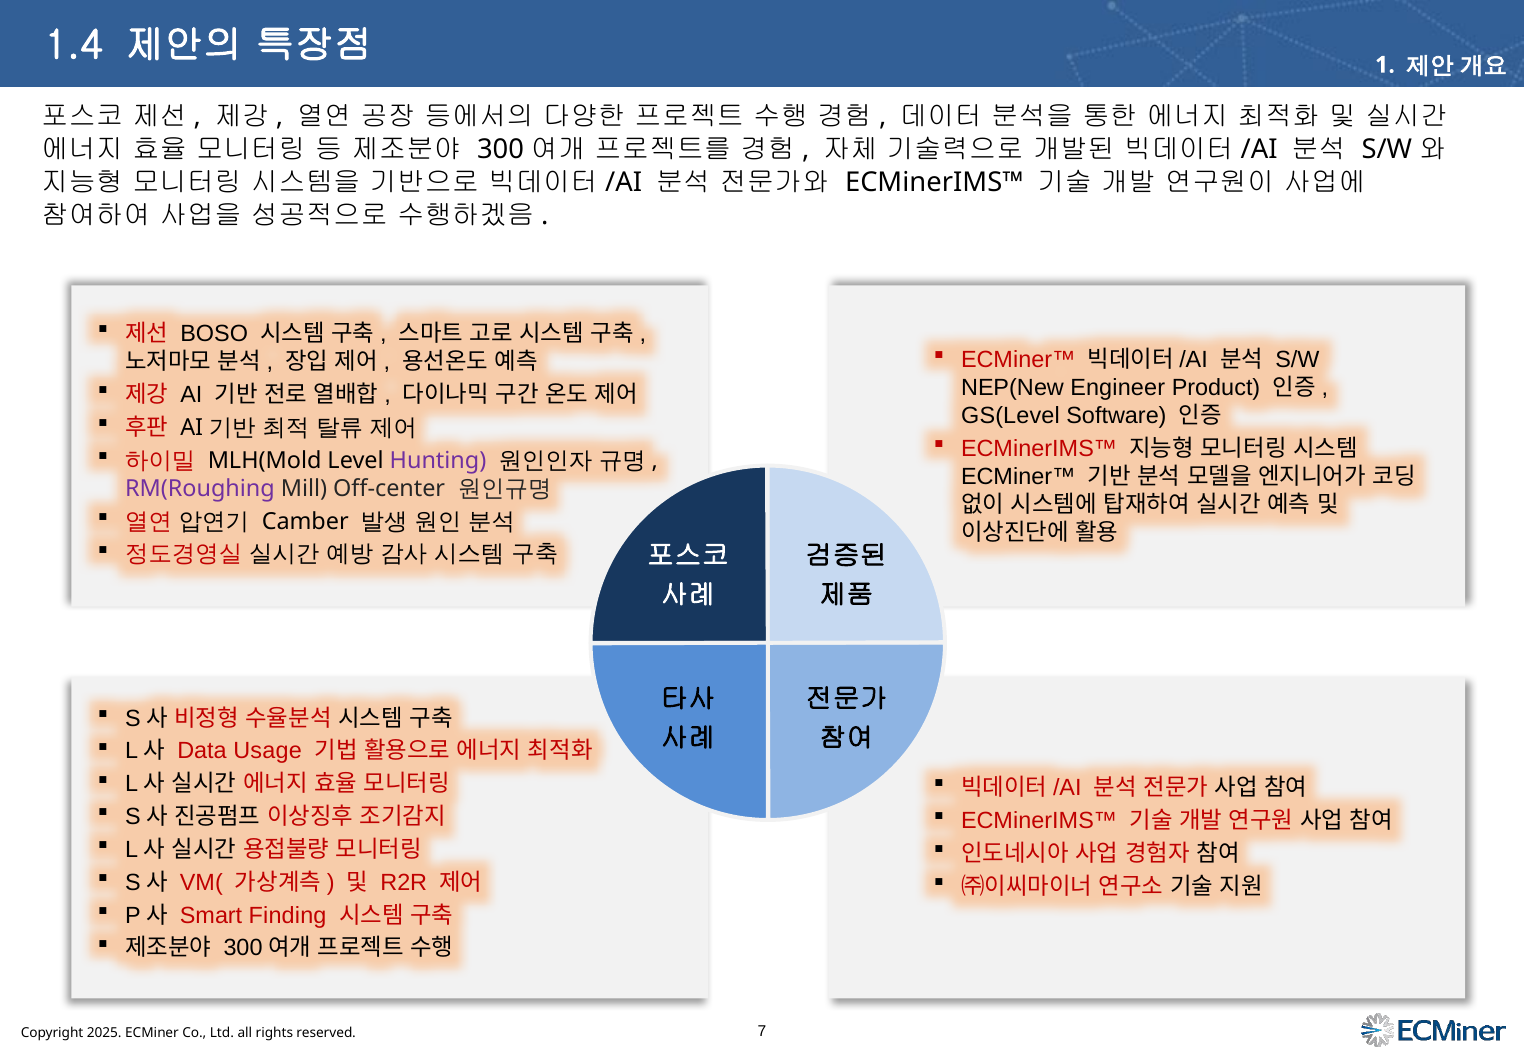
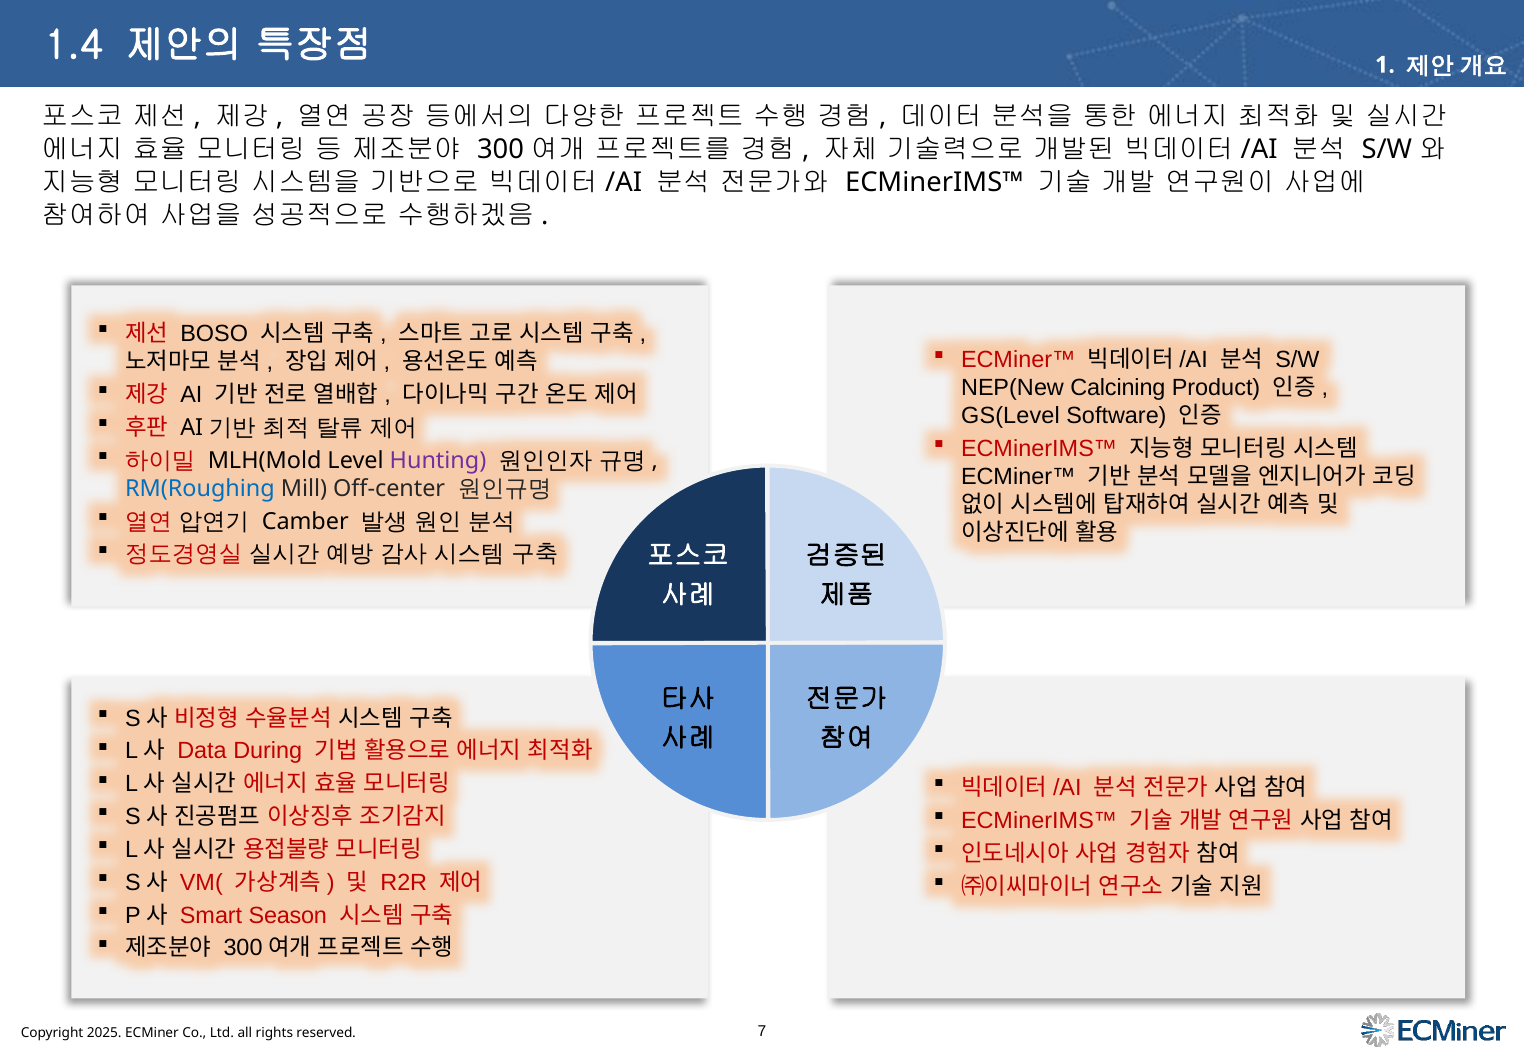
Engineer: Engineer -> Calcining
RM(Roughing colour: purple -> blue
Usage: Usage -> During
Finding: Finding -> Season
